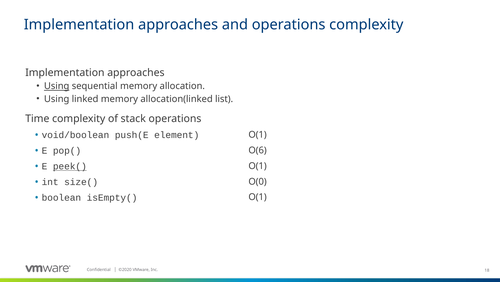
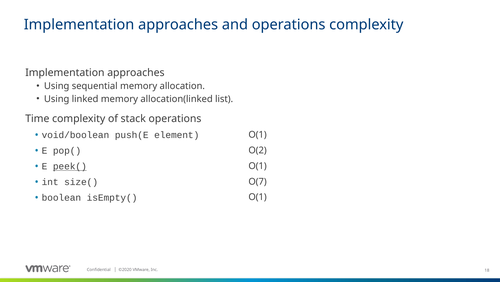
Using at (57, 86) underline: present -> none
O(6: O(6 -> O(2
O(0: O(0 -> O(7
